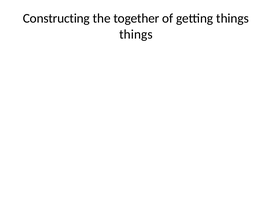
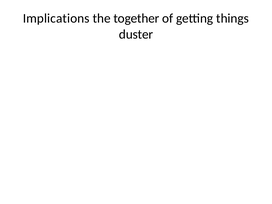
Constructing: Constructing -> Implications
things at (136, 34): things -> duster
